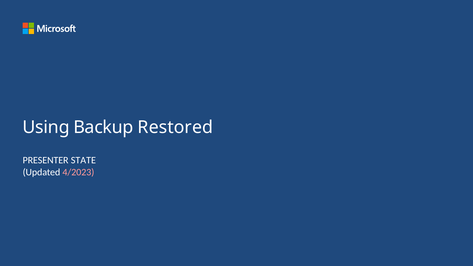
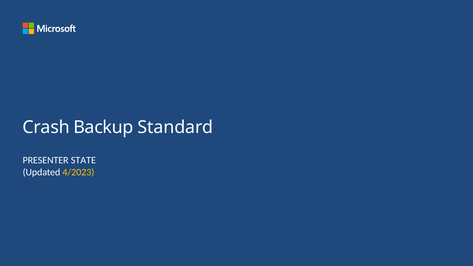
Using: Using -> Crash
Restored: Restored -> Standard
4/2023 colour: pink -> yellow
